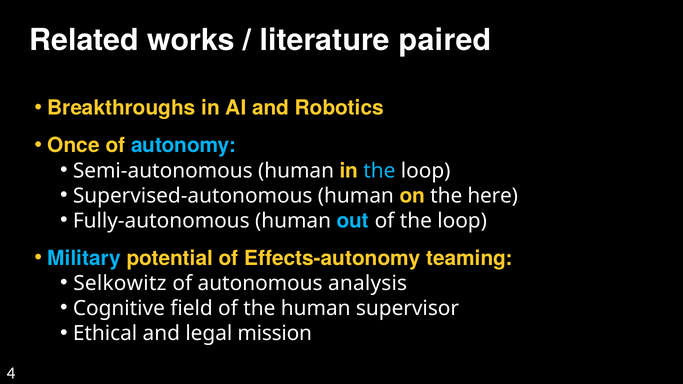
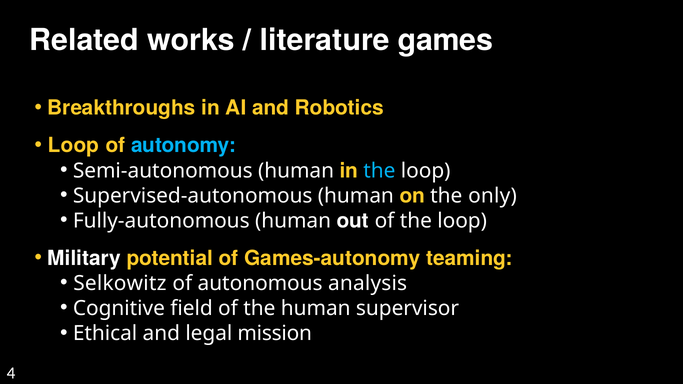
paired: paired -> games
Once at (74, 146): Once -> Loop
here: here -> only
out colour: light blue -> white
Military colour: light blue -> white
Effects-autonomy: Effects-autonomy -> Games-autonomy
